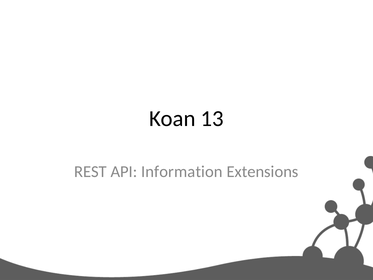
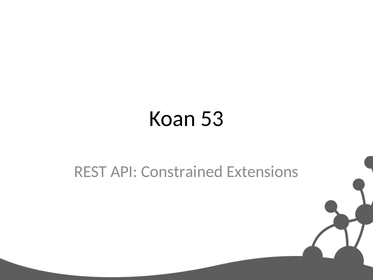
13: 13 -> 53
Information: Information -> Constrained
